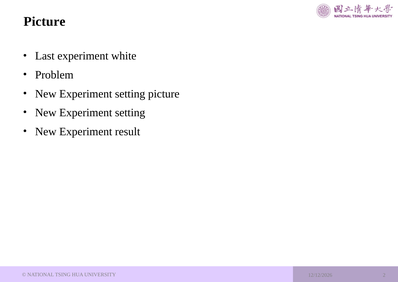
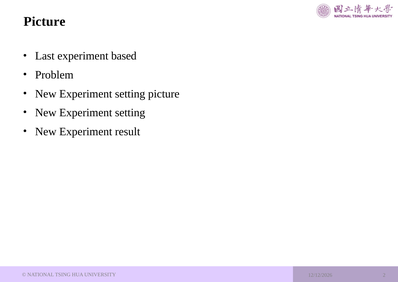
white: white -> based
